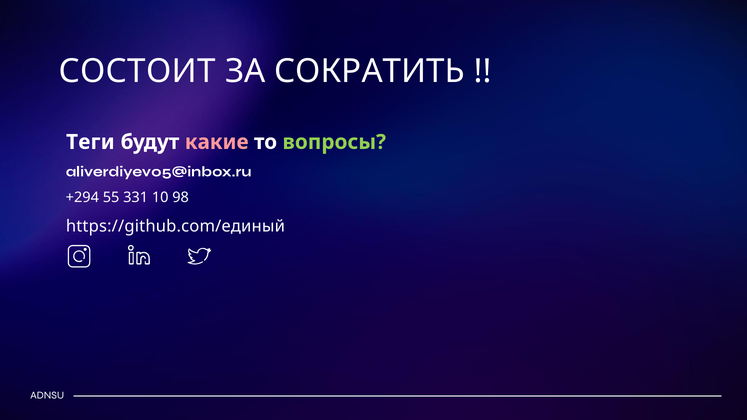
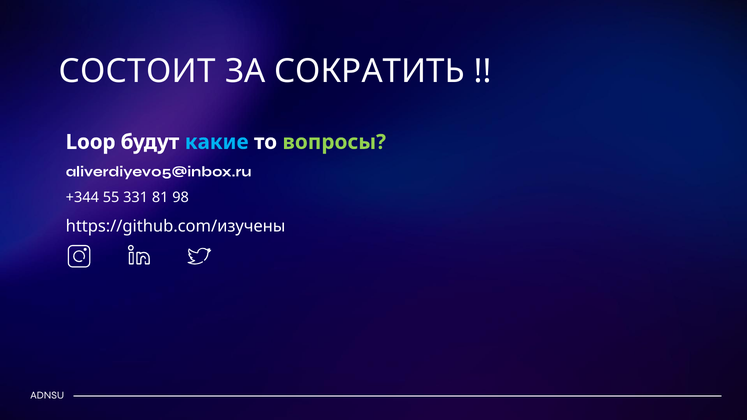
Теги: Теги -> Loop
какие colour: pink -> light blue
+294: +294 -> +344
10: 10 -> 81
https://github.com/единый: https://github.com/единый -> https://github.com/изучены
